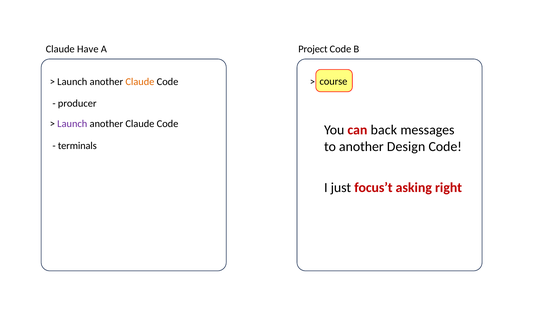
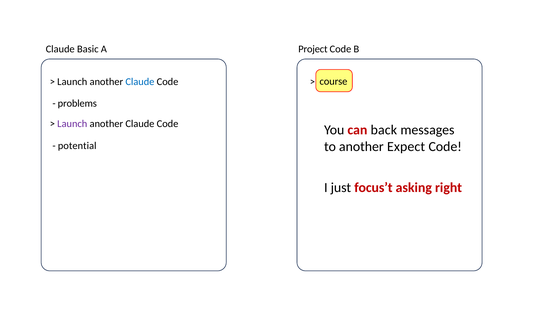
Have: Have -> Basic
Claude at (140, 82) colour: orange -> blue
producer: producer -> problems
Design: Design -> Expect
terminals: terminals -> potential
